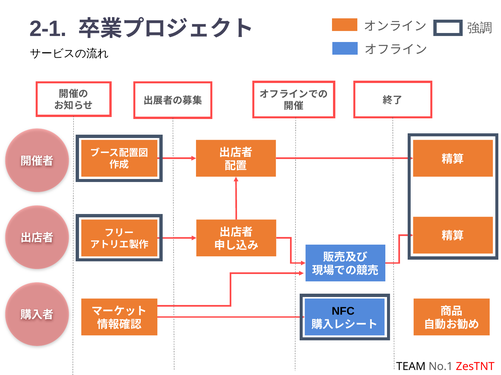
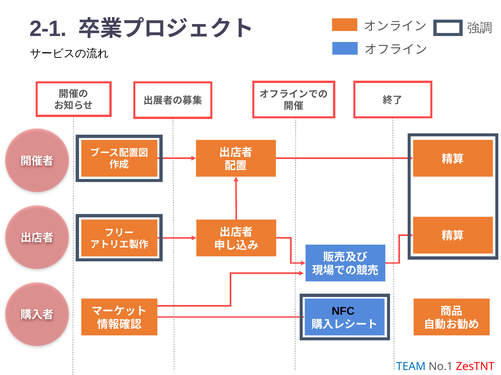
TEAM colour: black -> blue
